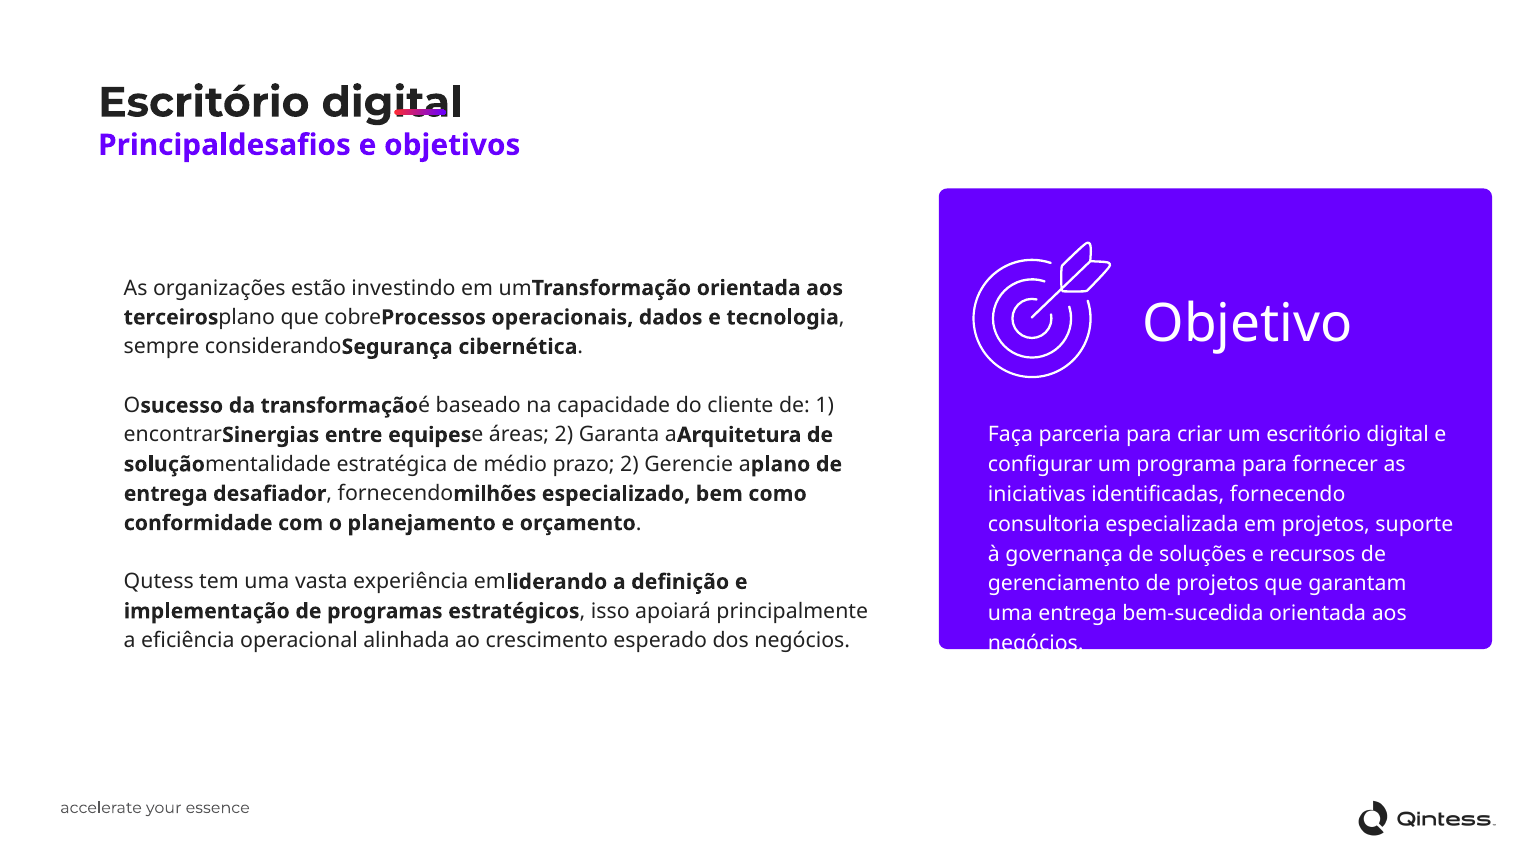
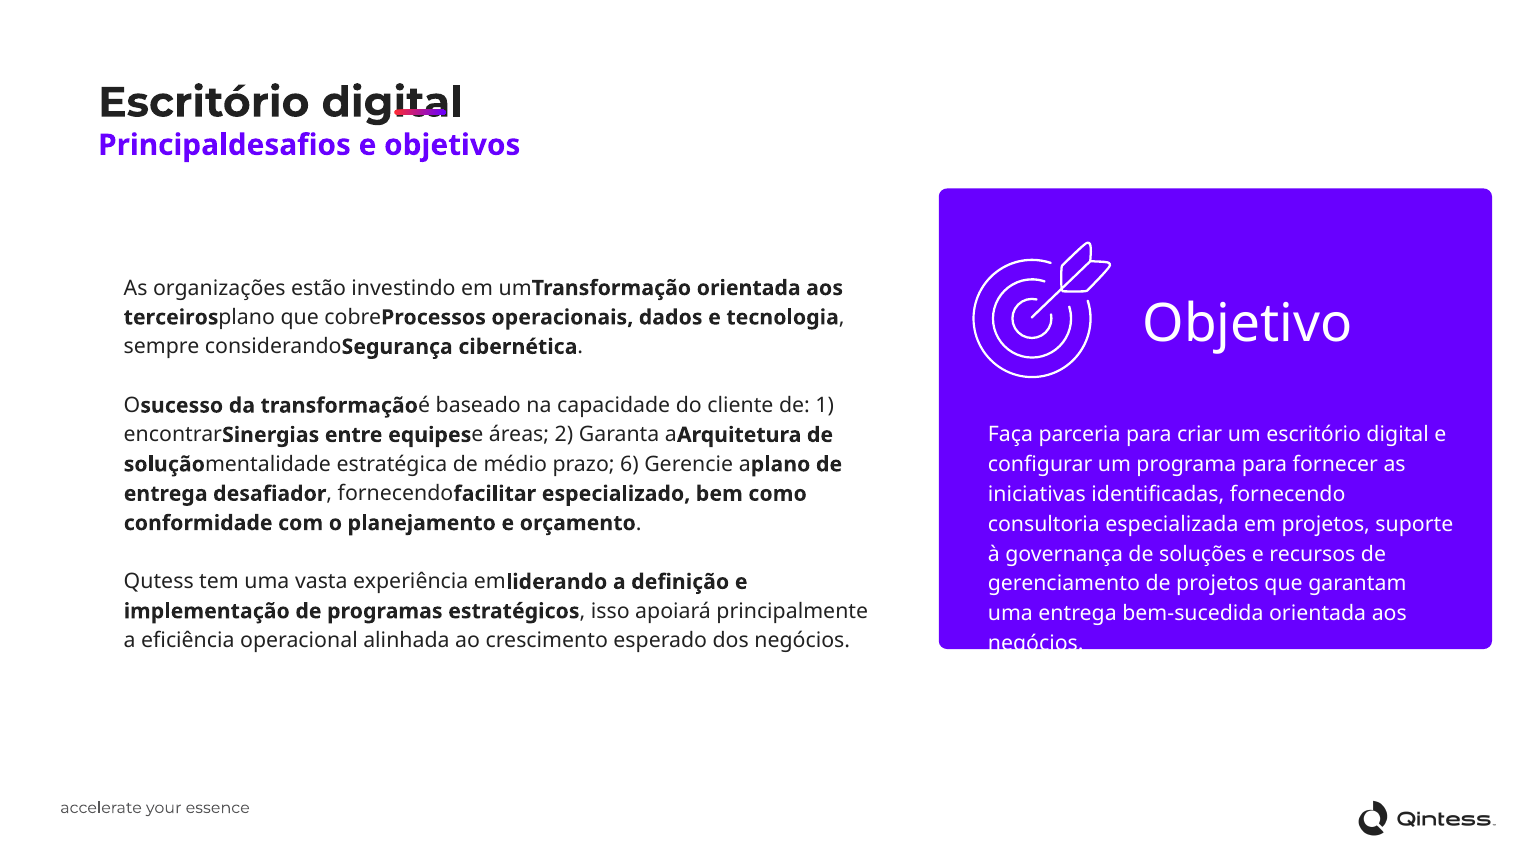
prazo 2: 2 -> 6
milhões: milhões -> facilitar
